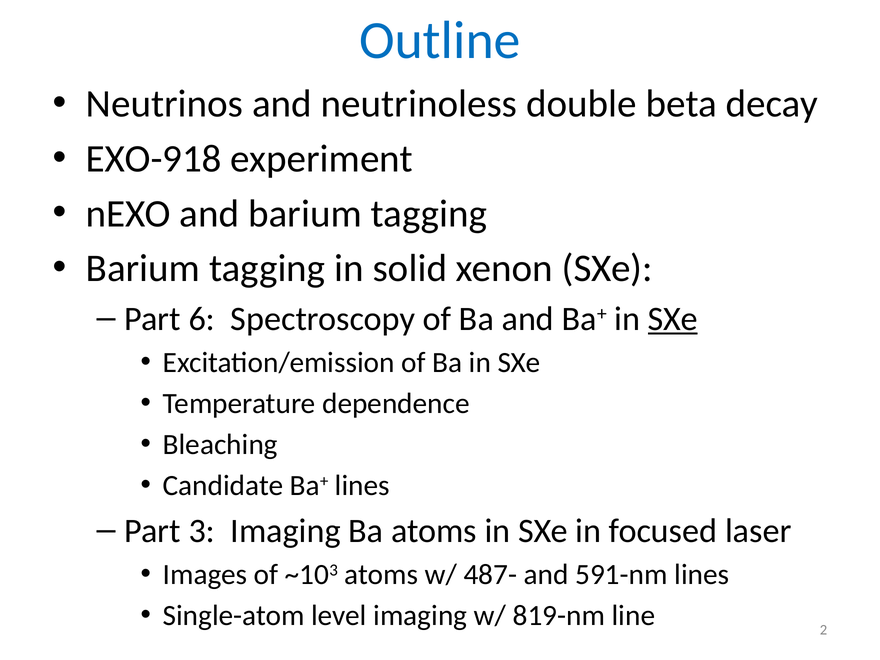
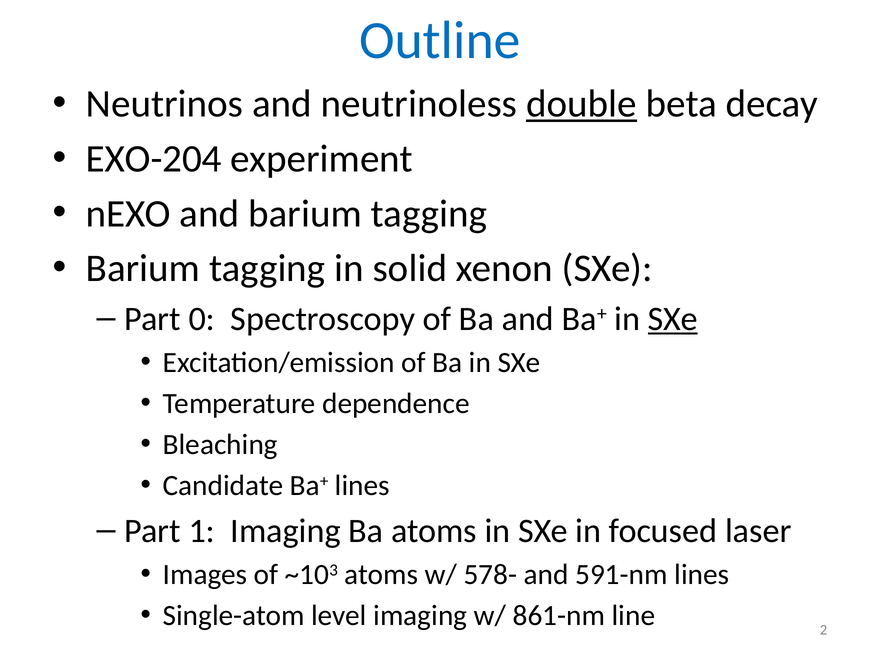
double underline: none -> present
EXO-918: EXO-918 -> EXO-204
6: 6 -> 0
3: 3 -> 1
487-: 487- -> 578-
819-nm: 819-nm -> 861-nm
